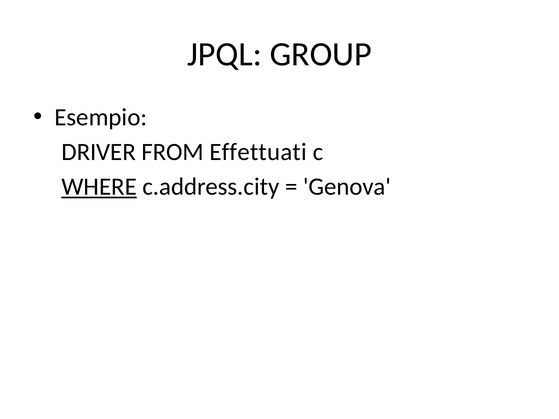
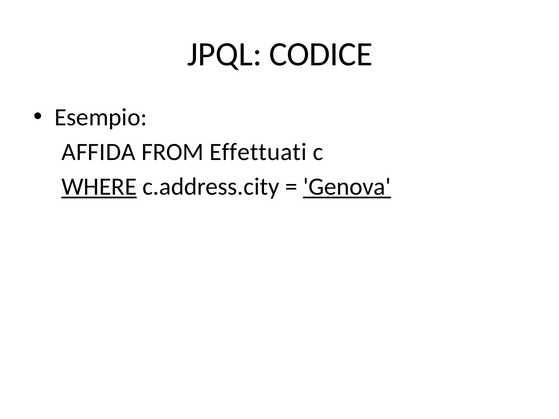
GROUP: GROUP -> CODICE
DRIVER: DRIVER -> AFFIDA
Genova underline: none -> present
